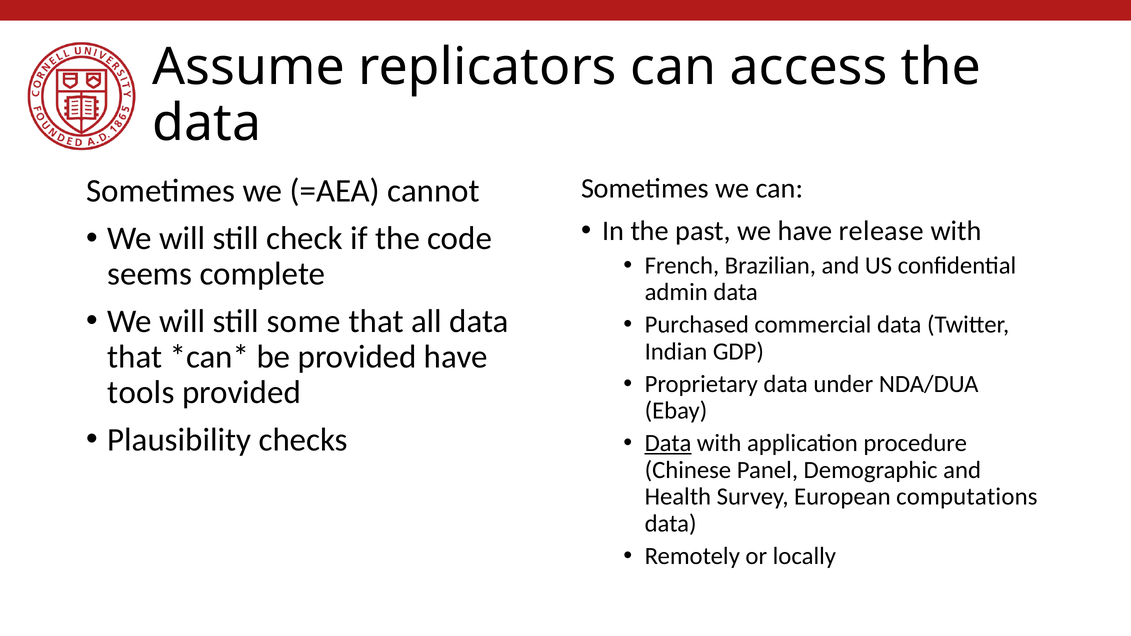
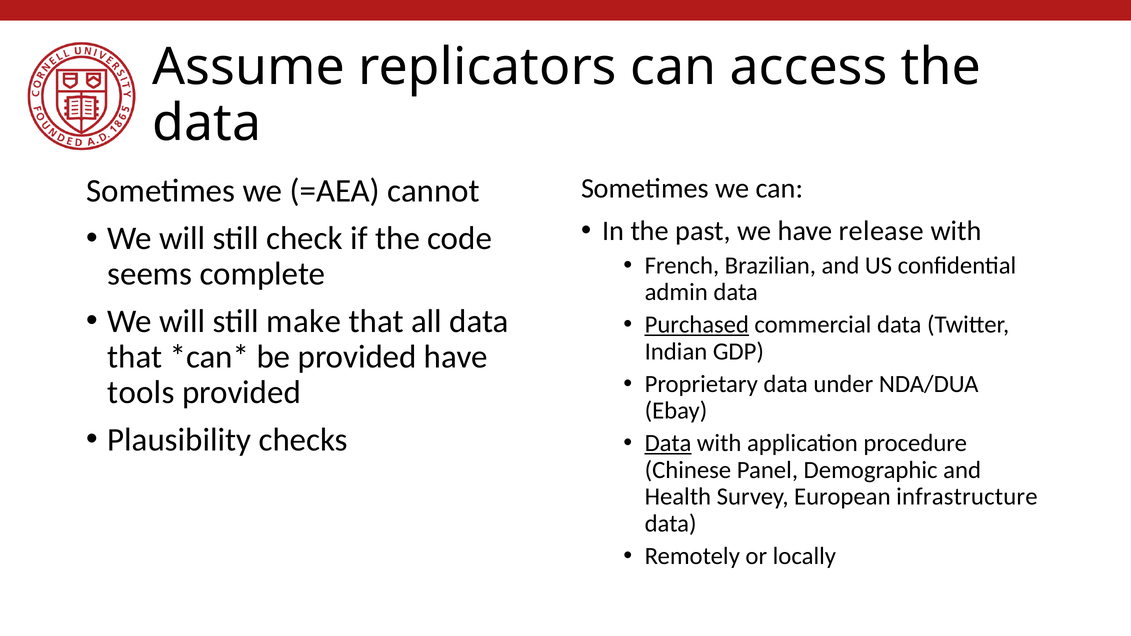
some: some -> make
Purchased underline: none -> present
computations: computations -> infrastructure
